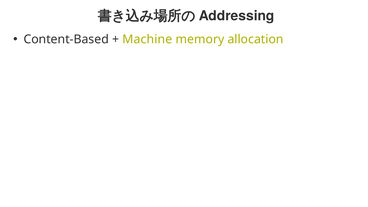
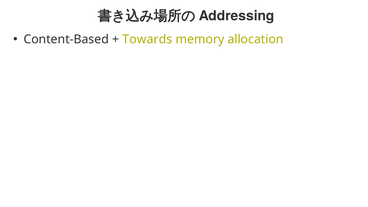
Machine: Machine -> Towards
